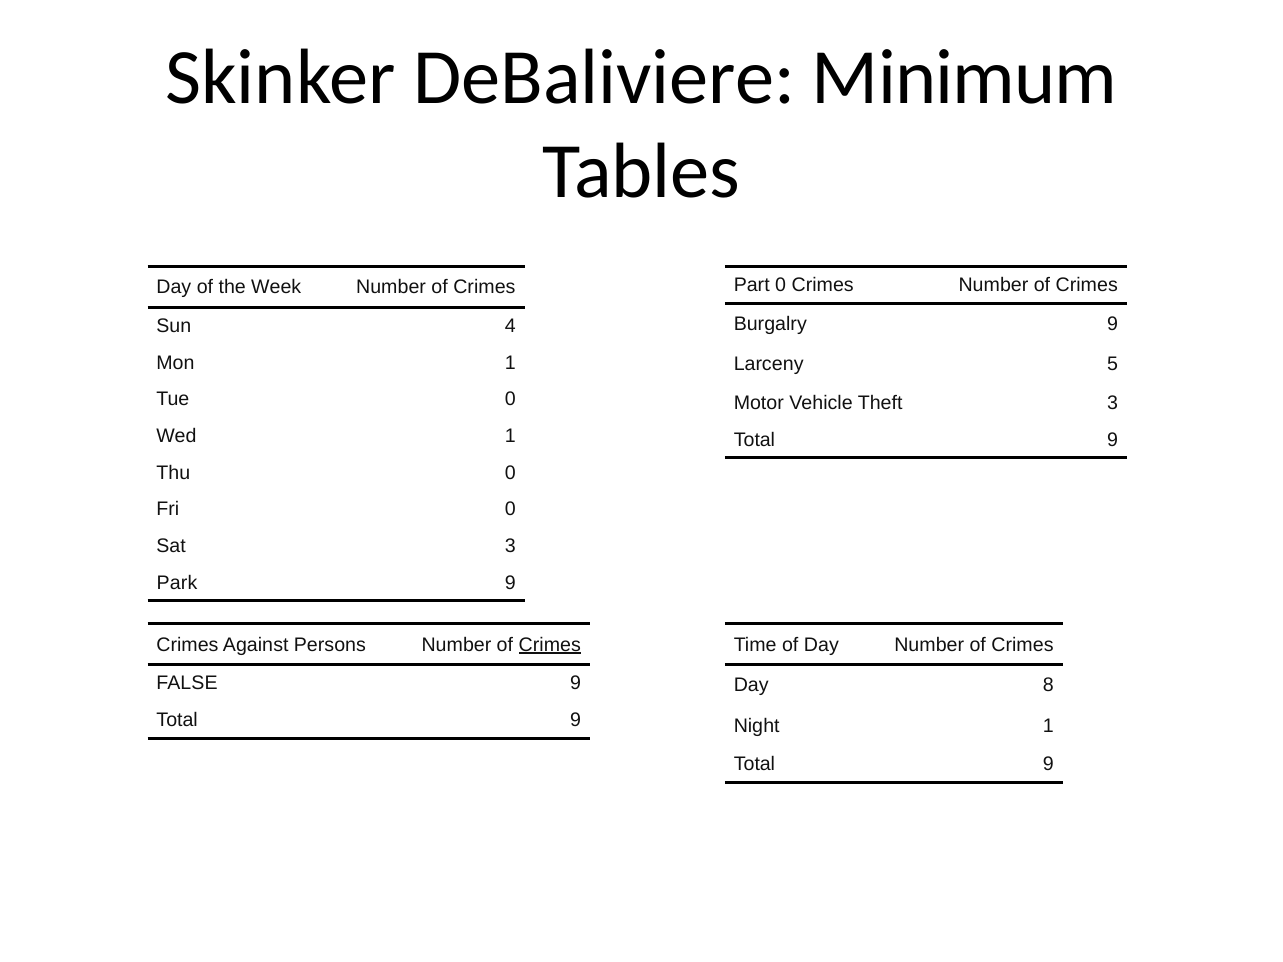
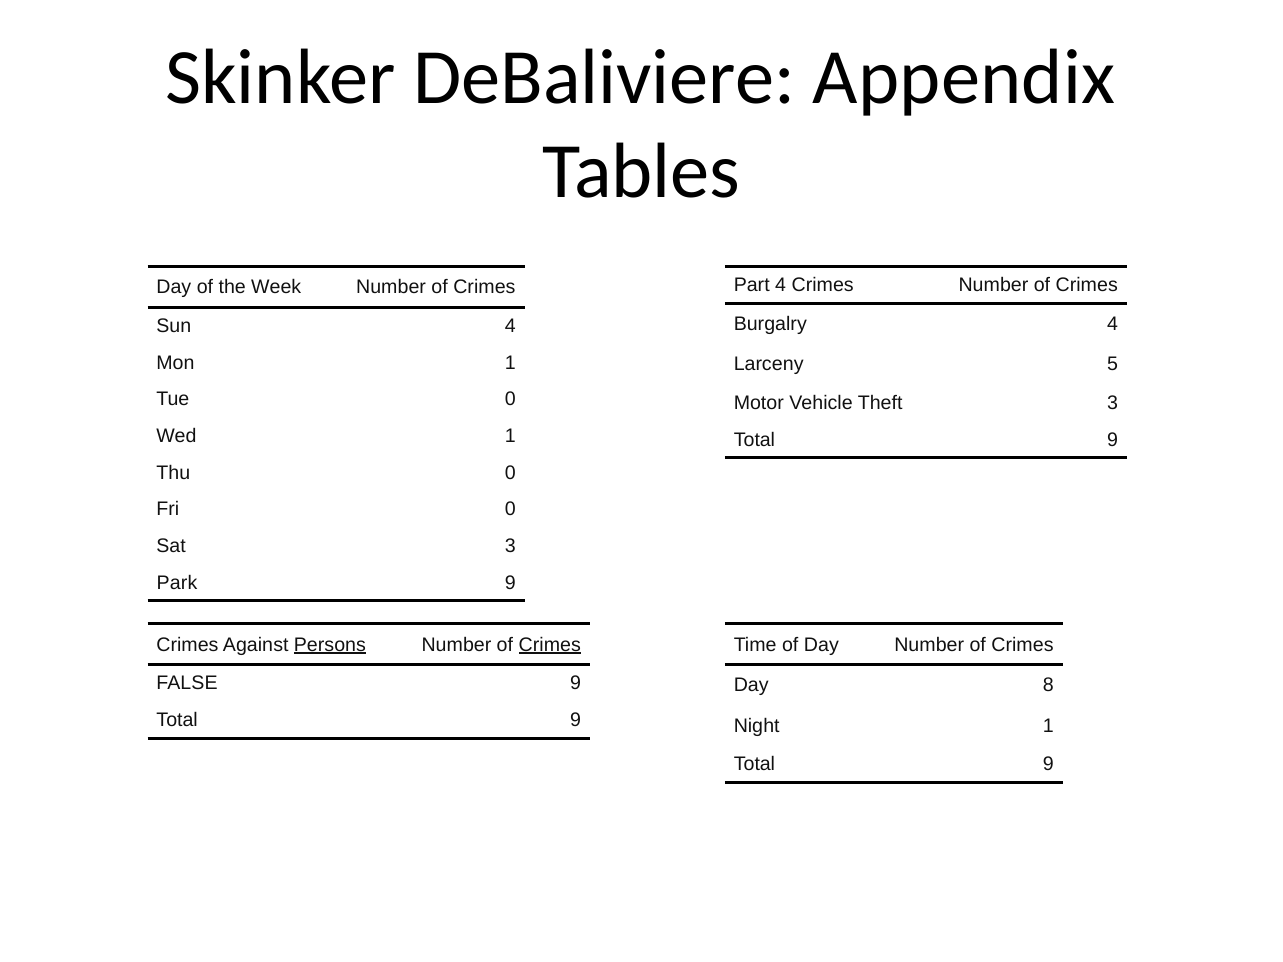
Minimum: Minimum -> Appendix
Part 0: 0 -> 4
Burgalry 9: 9 -> 4
Persons underline: none -> present
